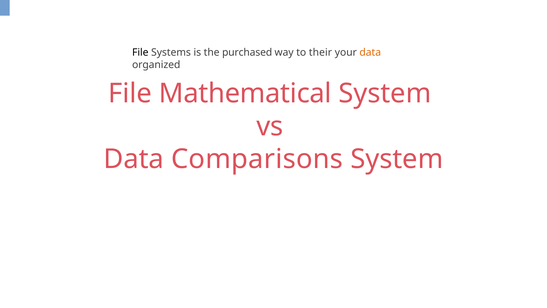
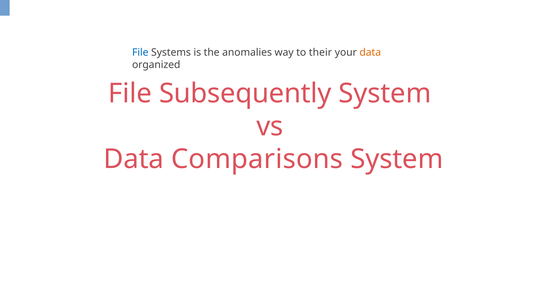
File at (140, 52) colour: black -> blue
purchased: purchased -> anomalies
Mathematical: Mathematical -> Subsequently
